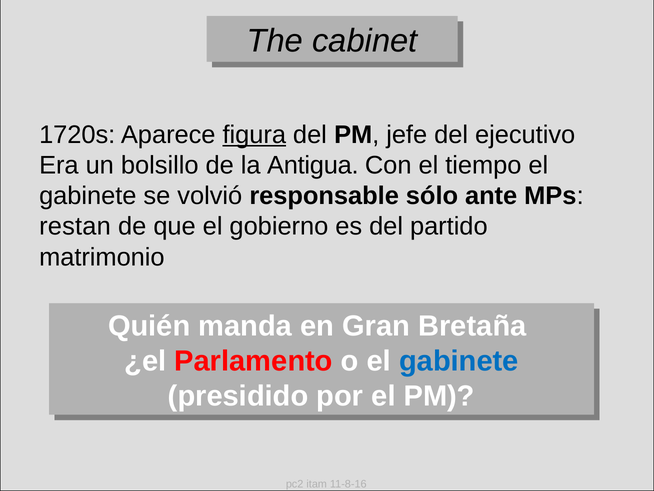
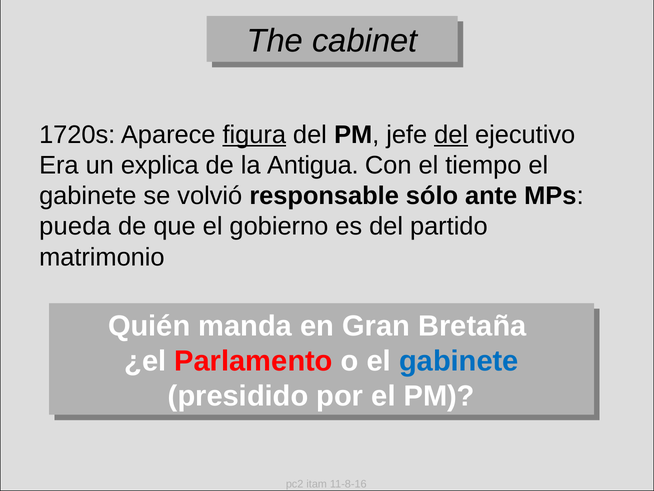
del at (451, 135) underline: none -> present
bolsillo: bolsillo -> explica
restan: restan -> pueda
